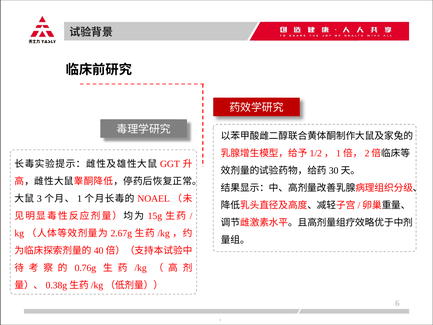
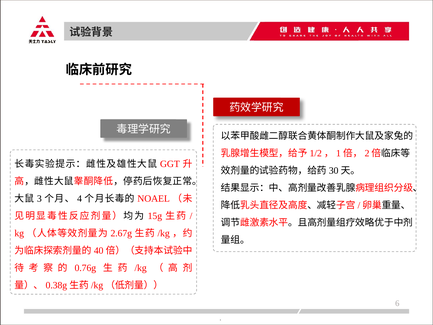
1: 1 -> 4
